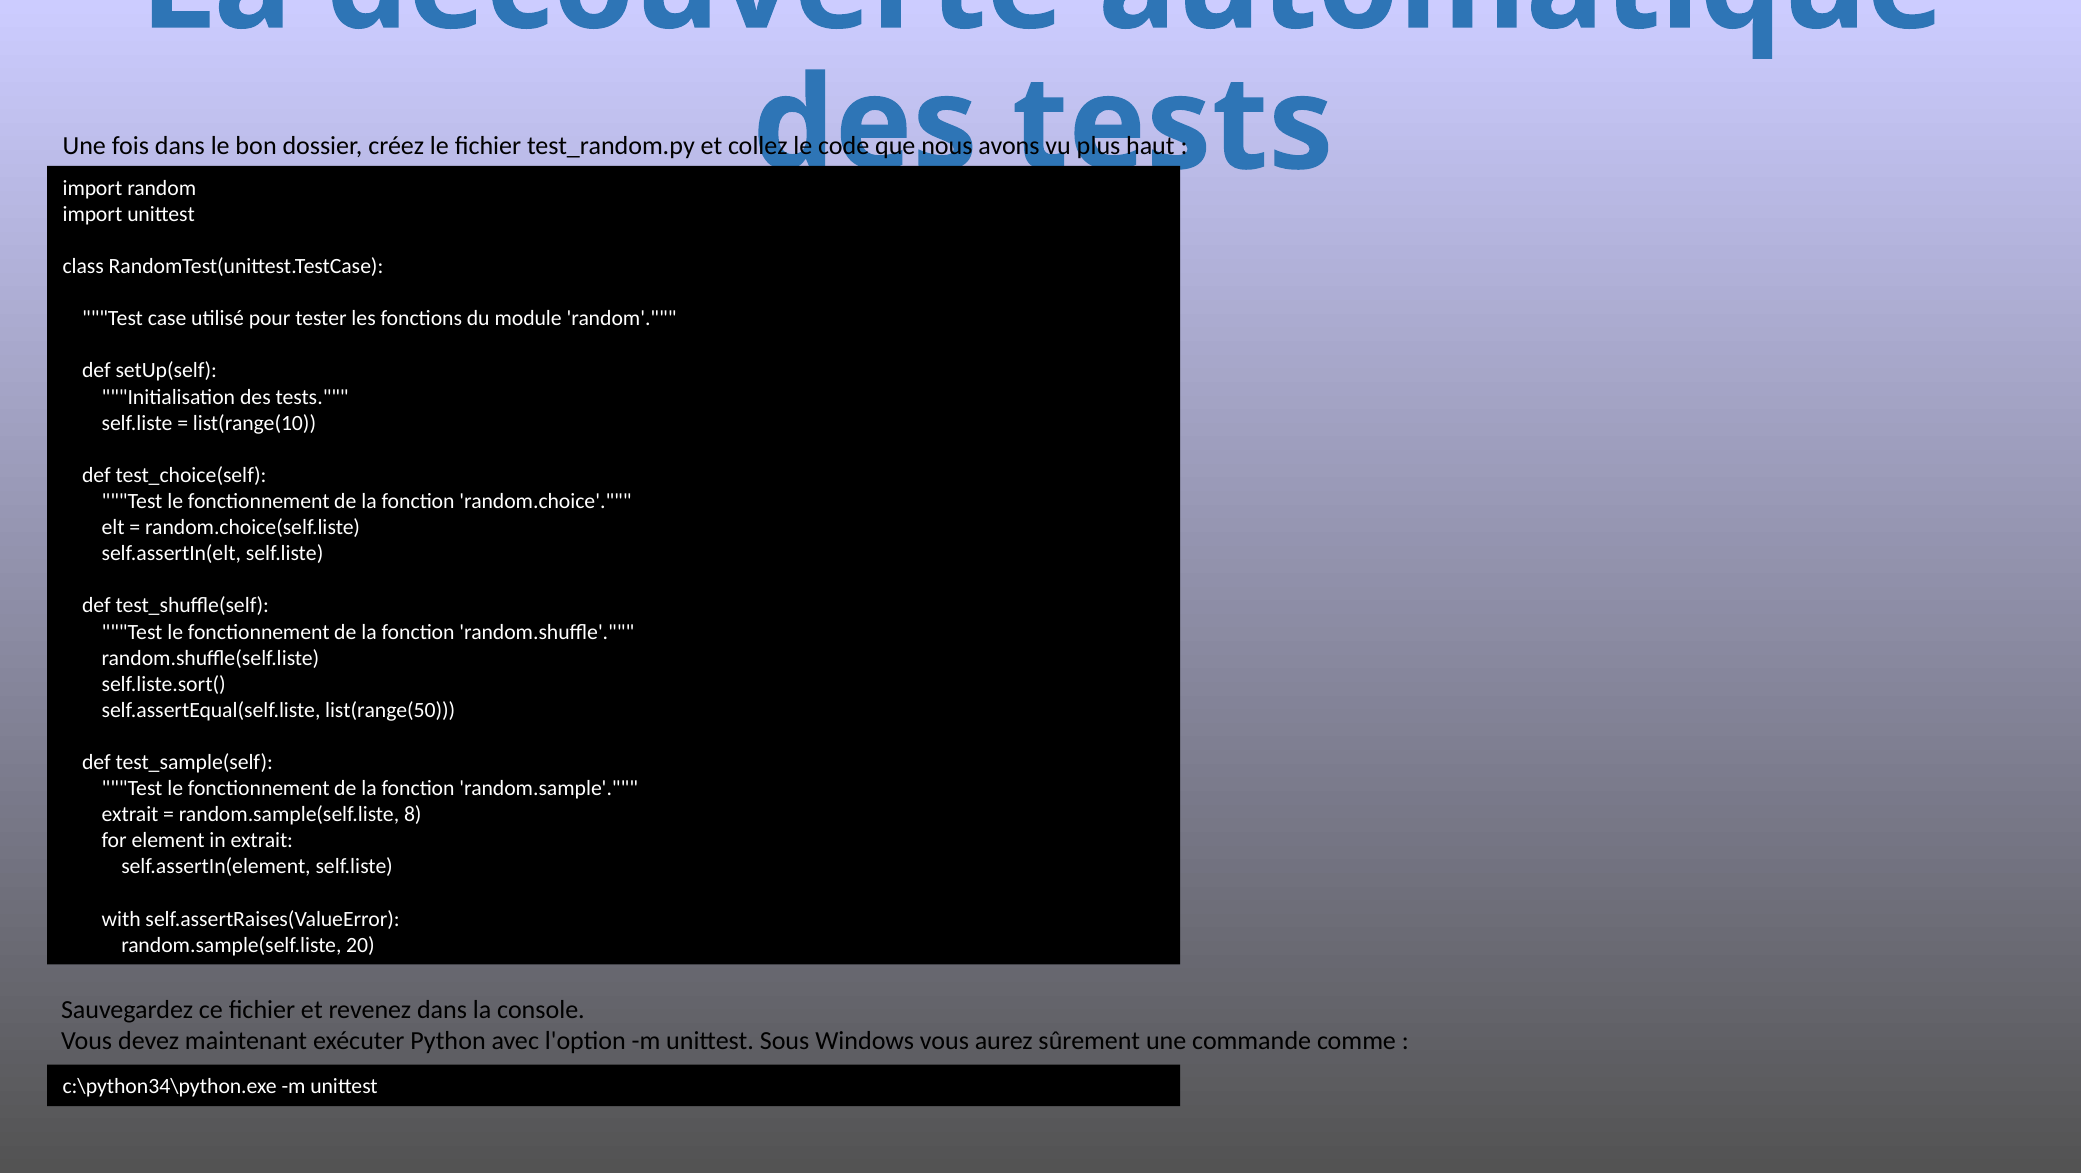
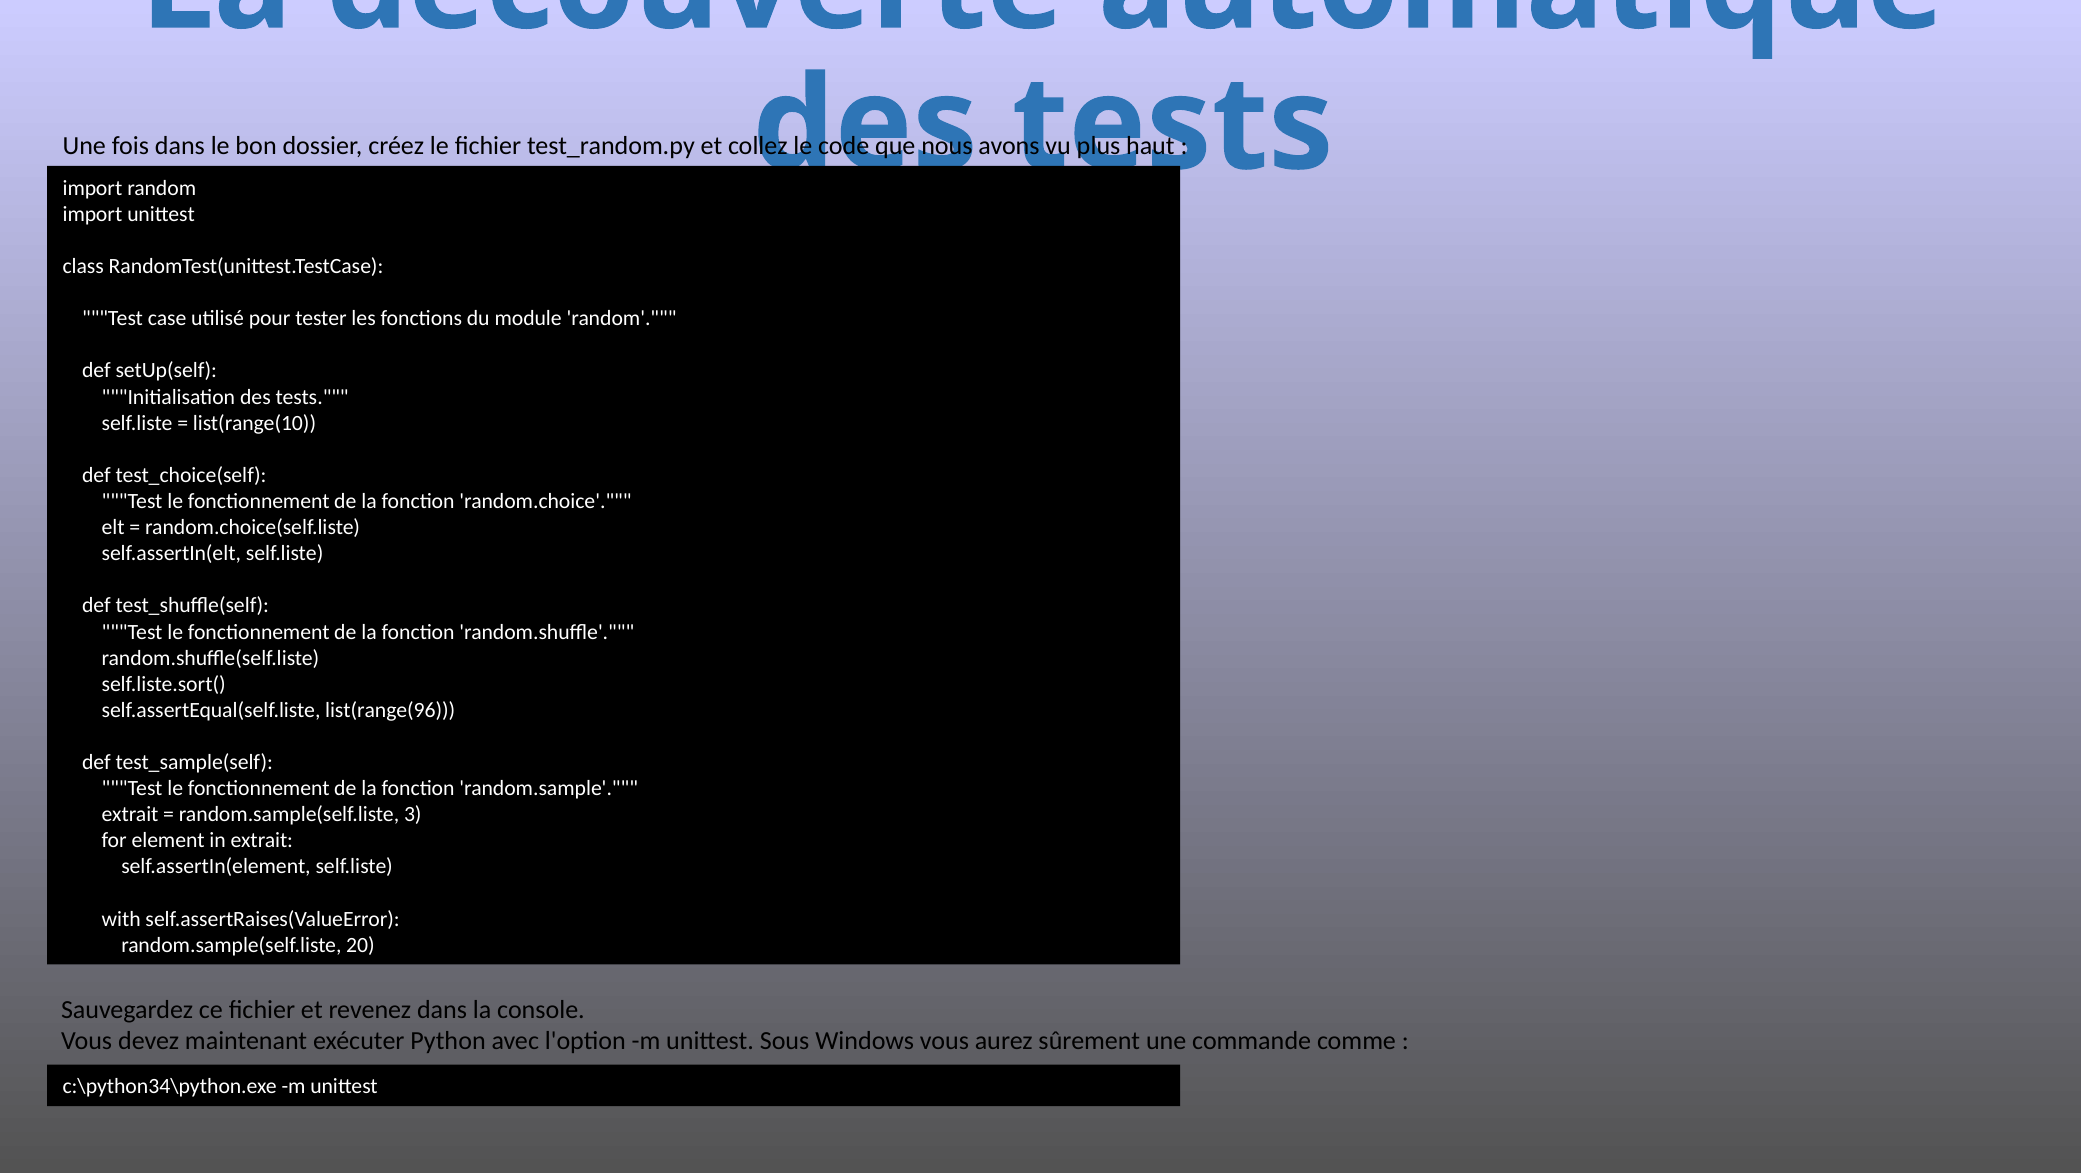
list(range(50: list(range(50 -> list(range(96
8: 8 -> 3
